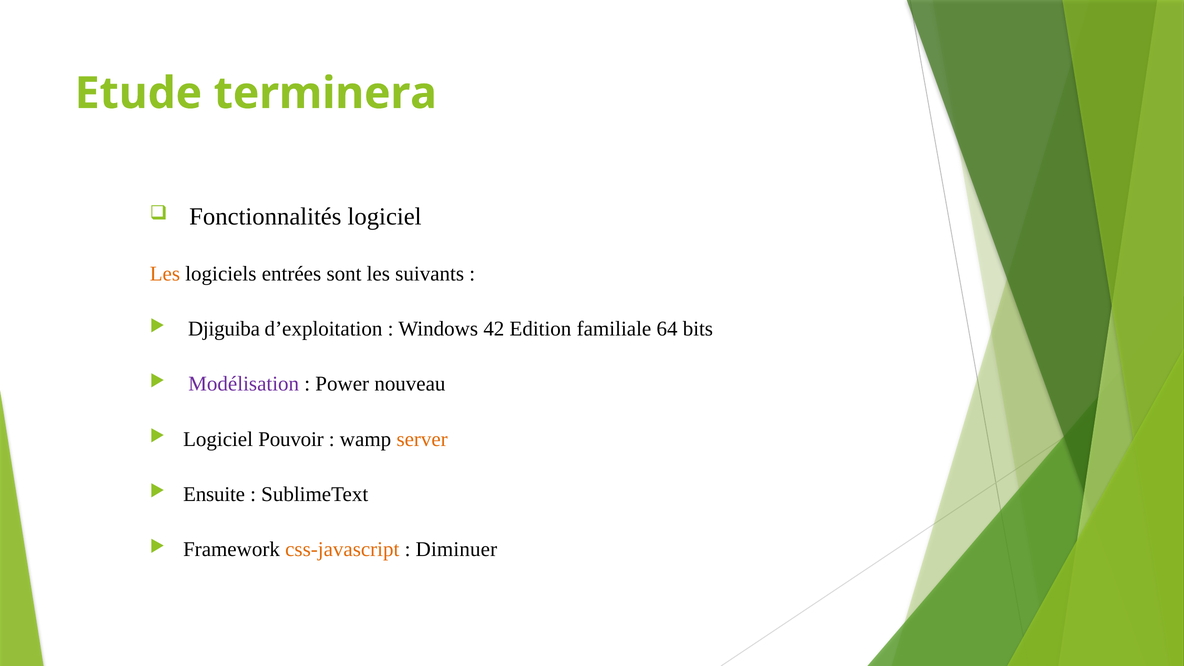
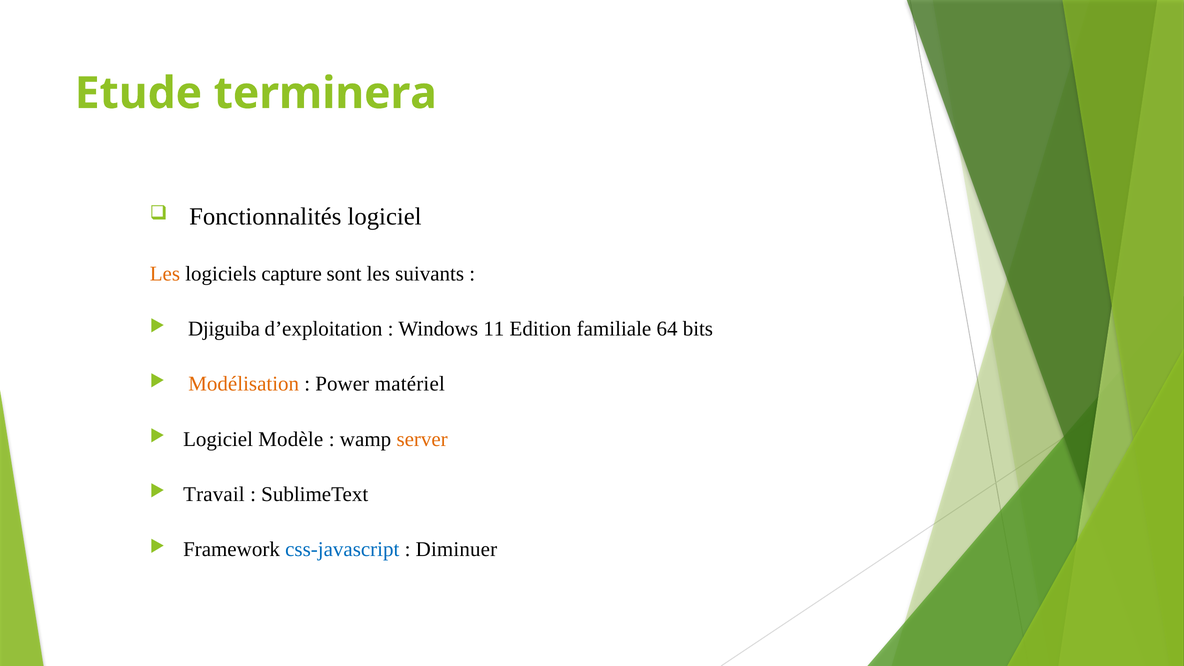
entrées: entrées -> capture
42: 42 -> 11
Modélisation colour: purple -> orange
nouveau: nouveau -> matériel
Pouvoir: Pouvoir -> Modèle
Ensuite: Ensuite -> Travail
css-javascript colour: orange -> blue
